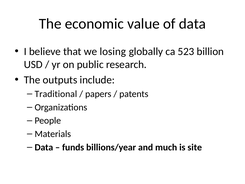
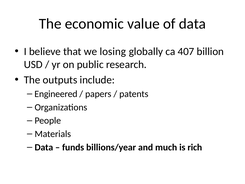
523: 523 -> 407
Traditional: Traditional -> Engineered
site: site -> rich
